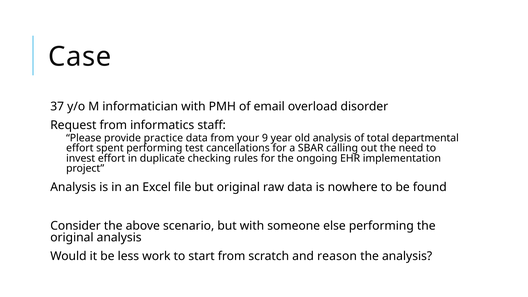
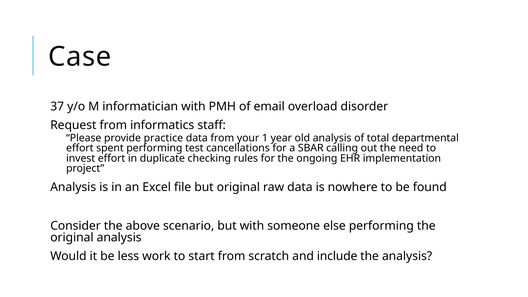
9: 9 -> 1
reason: reason -> include
